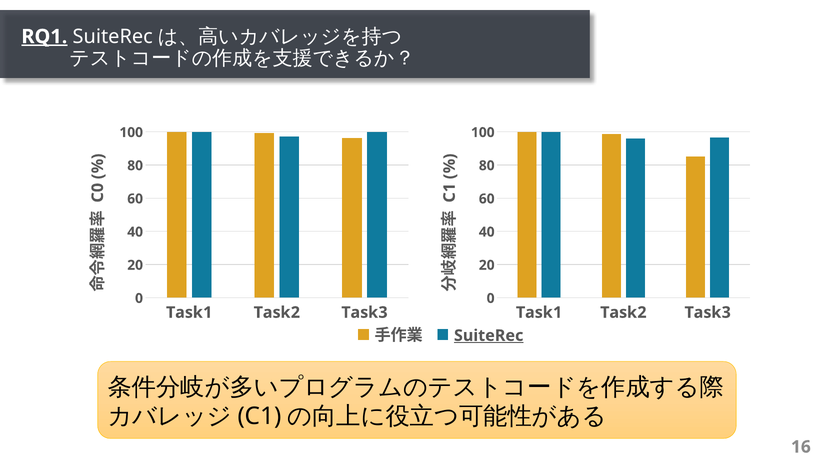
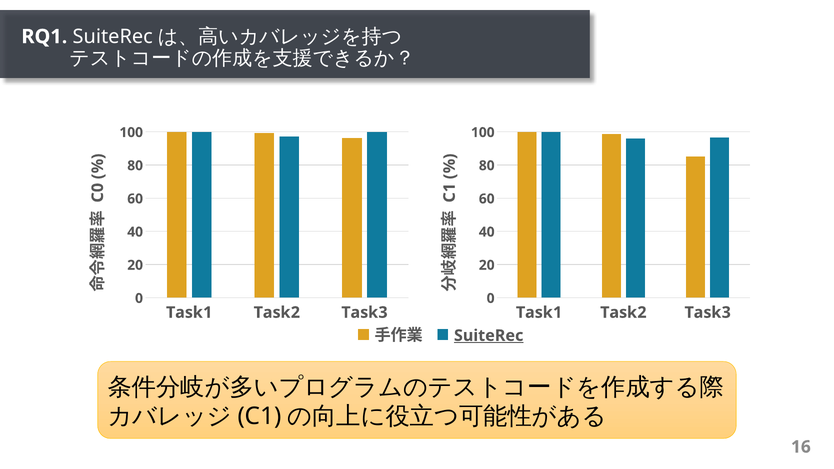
RQ1 underline: present -> none
